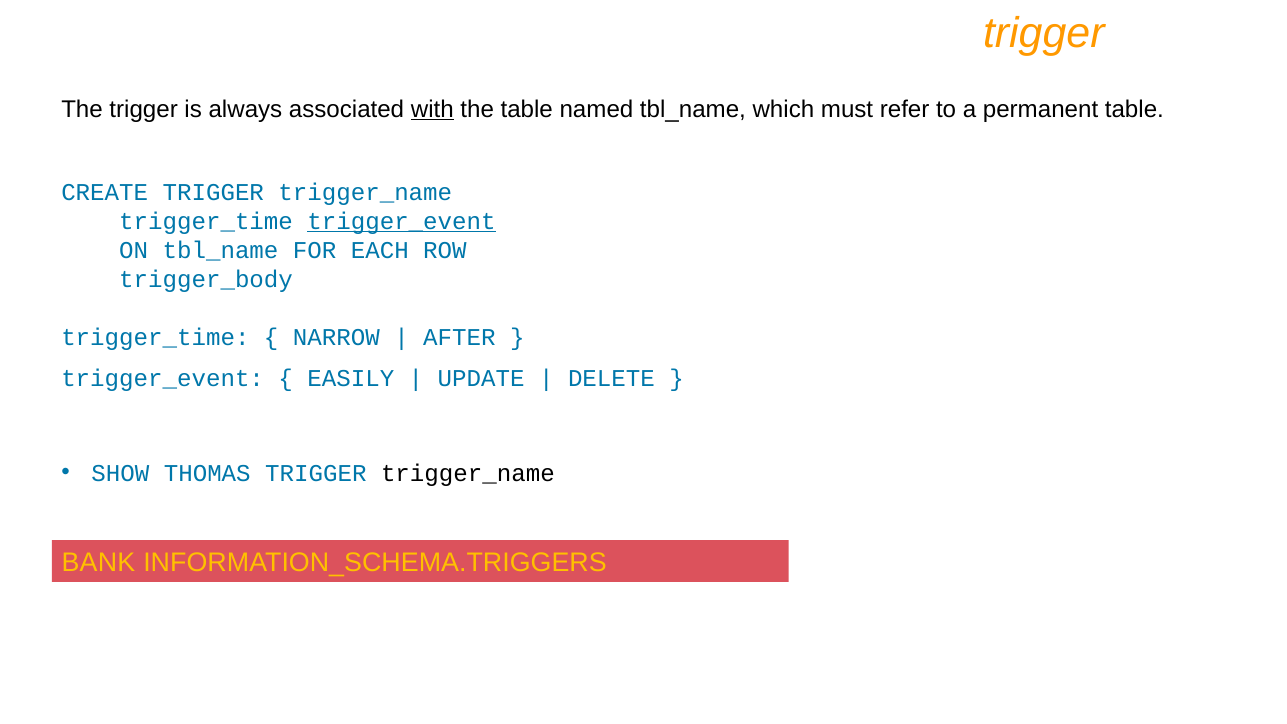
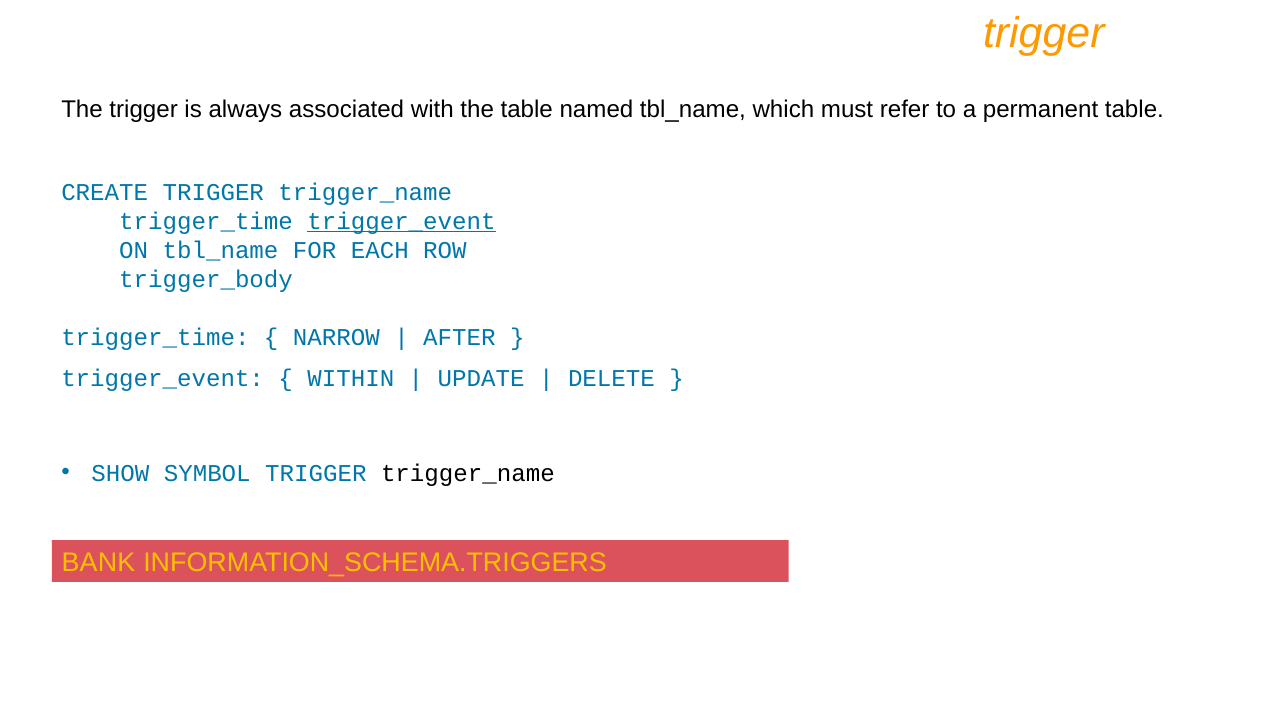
with underline: present -> none
EASILY: EASILY -> WITHIN
THOMAS: THOMAS -> SYMBOL
